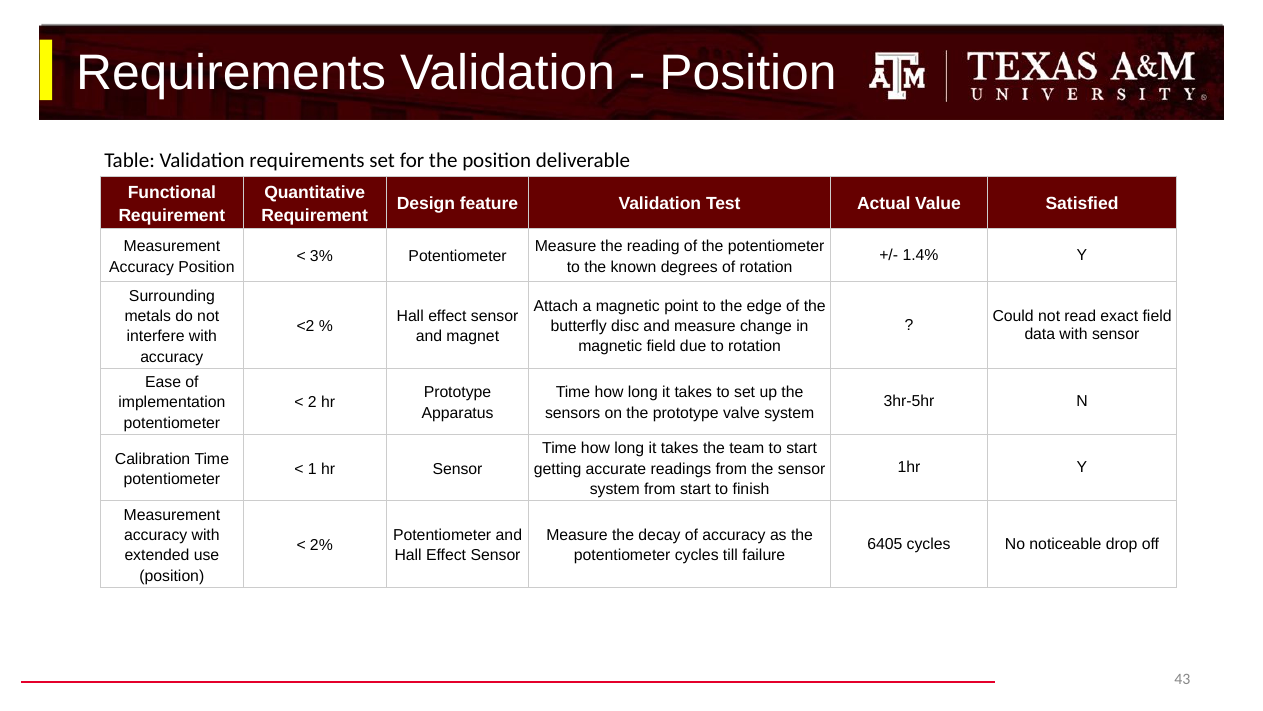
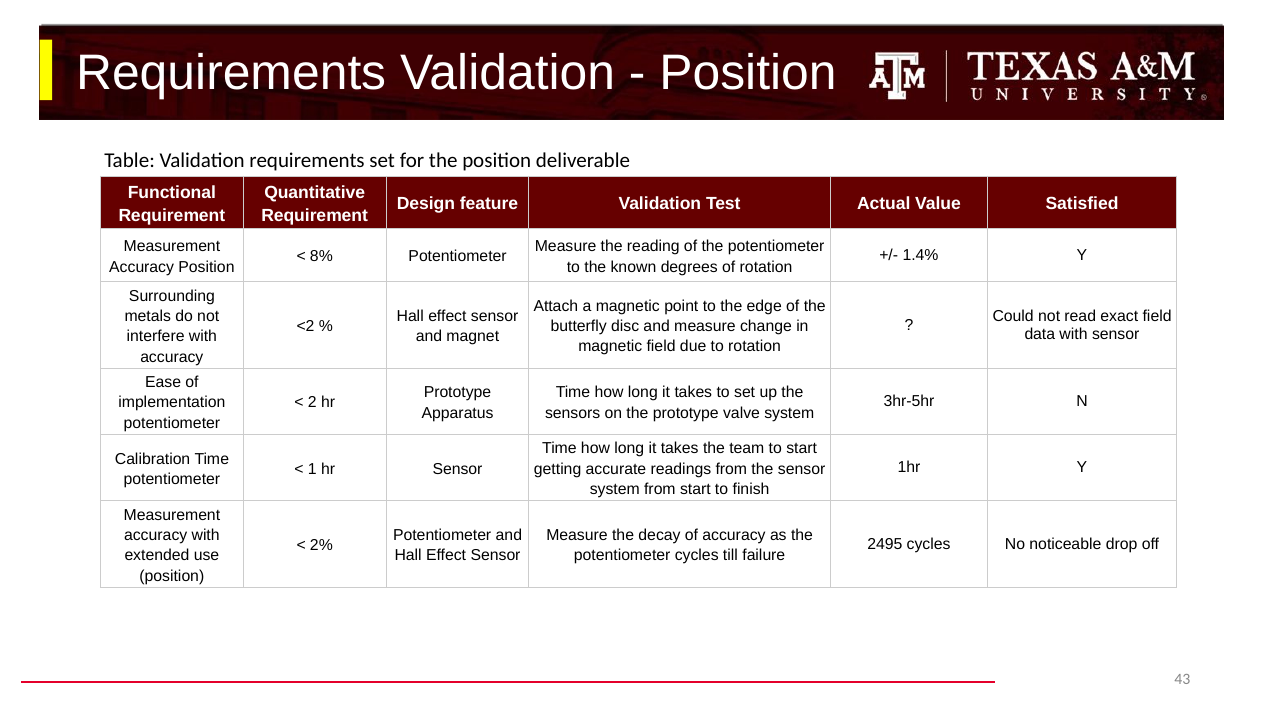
3%: 3% -> 8%
6405: 6405 -> 2495
